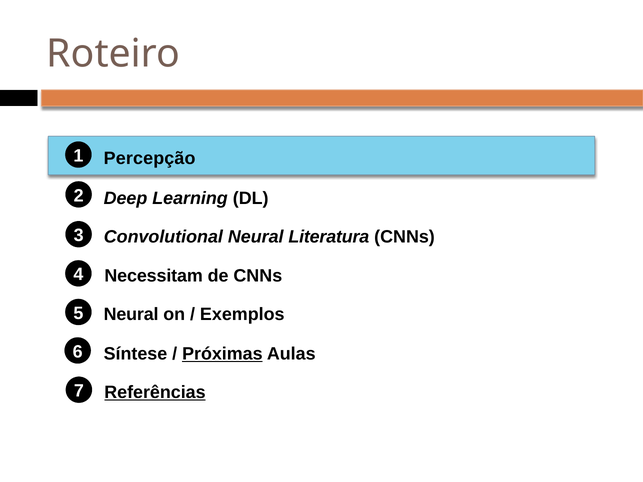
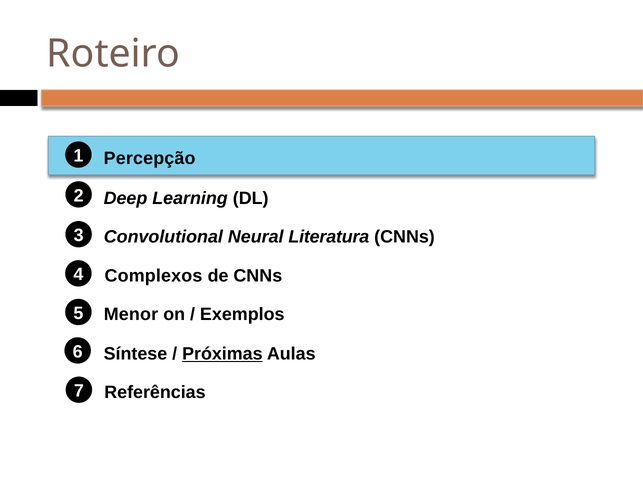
Necessitam: Necessitam -> Complexos
Neural at (131, 315): Neural -> Menor
Referências underline: present -> none
